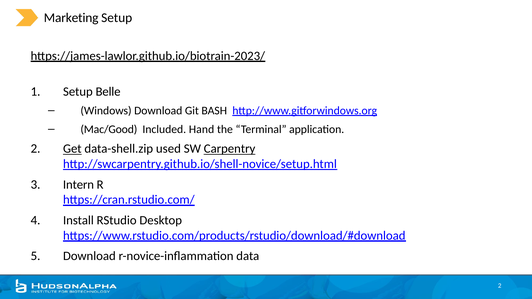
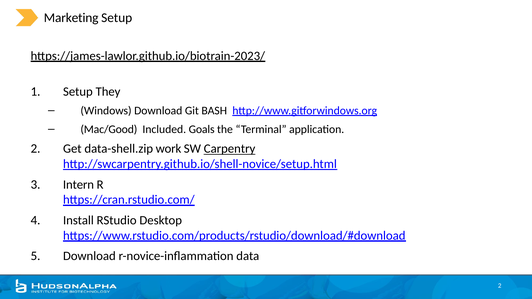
Belle: Belle -> They
Hand: Hand -> Goals
Get underline: present -> none
used: used -> work
